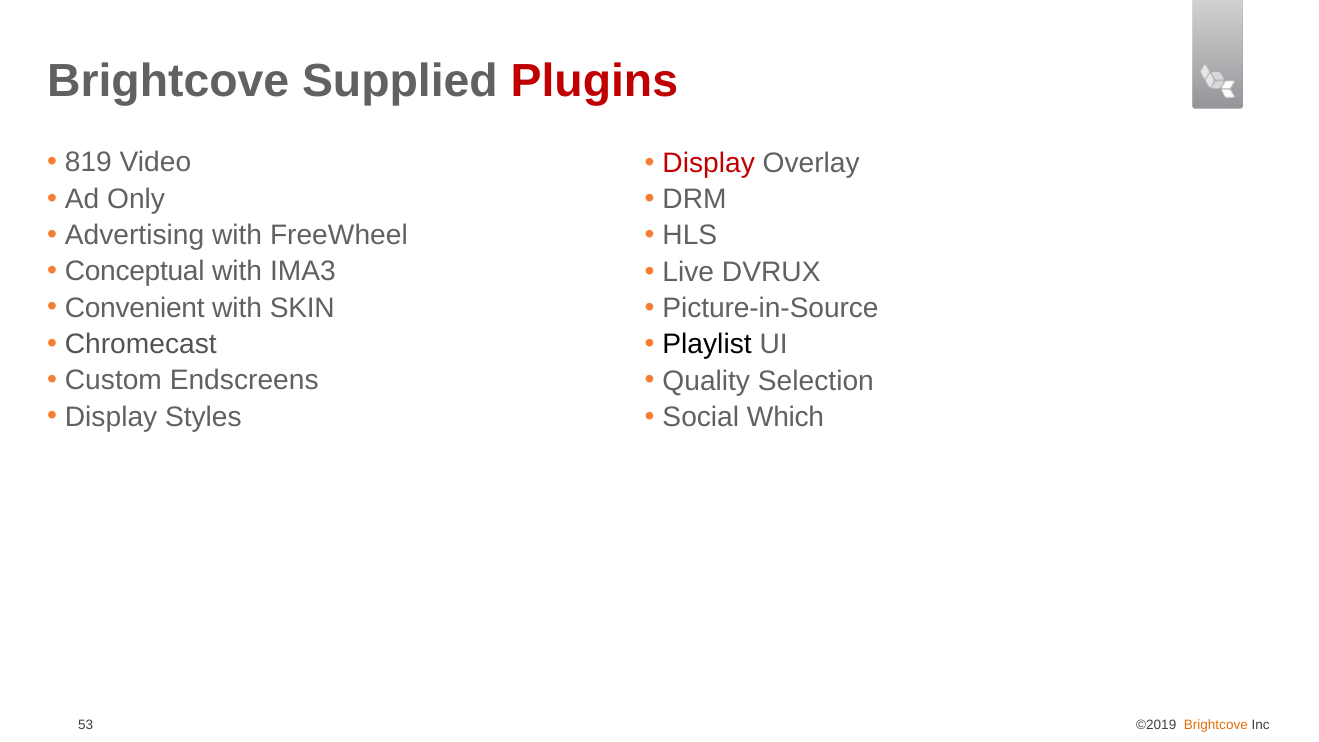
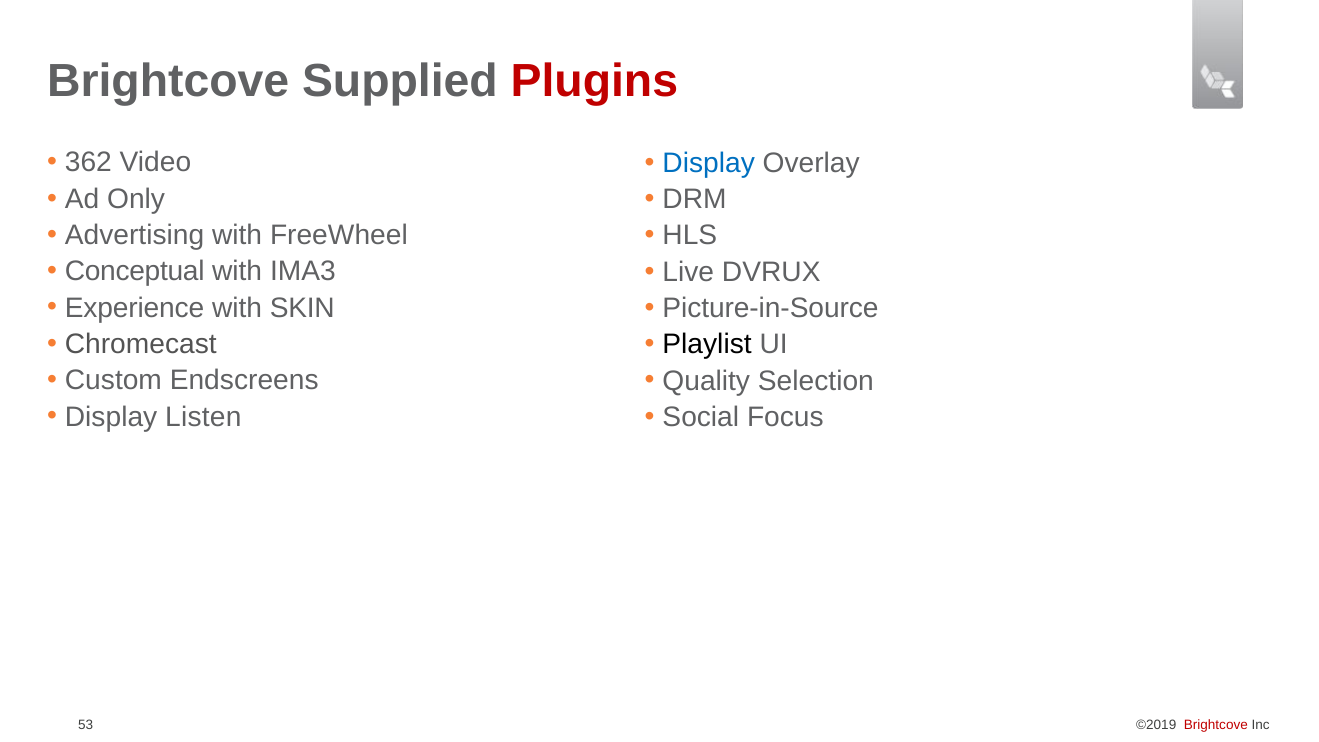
819: 819 -> 362
Display at (709, 163) colour: red -> blue
Convenient: Convenient -> Experience
Styles: Styles -> Listen
Which: Which -> Focus
Brightcove at (1216, 725) colour: orange -> red
